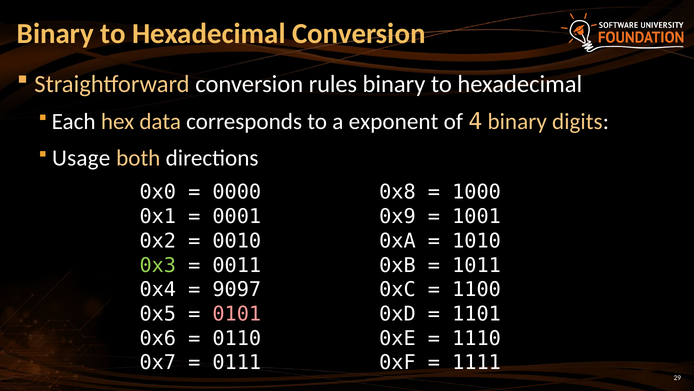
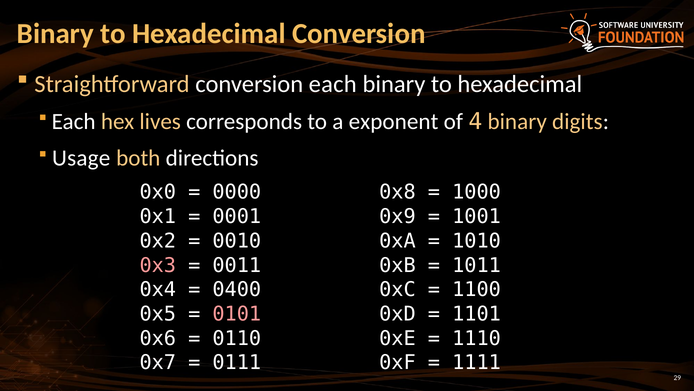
conversion rules: rules -> each
data: data -> lives
0x3 colour: light green -> pink
9097: 9097 -> 0400
